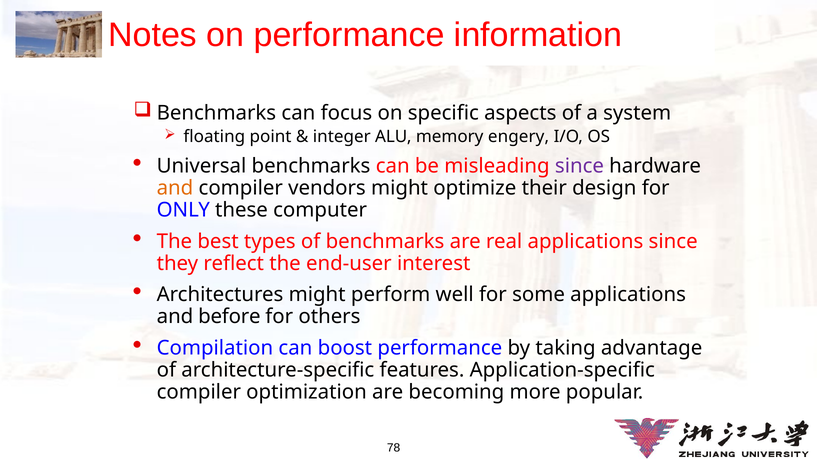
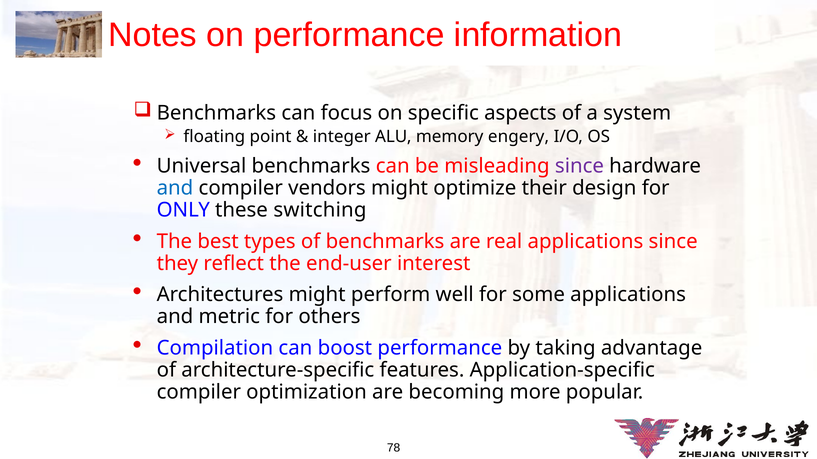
and at (175, 188) colour: orange -> blue
computer: computer -> switching
before: before -> metric
